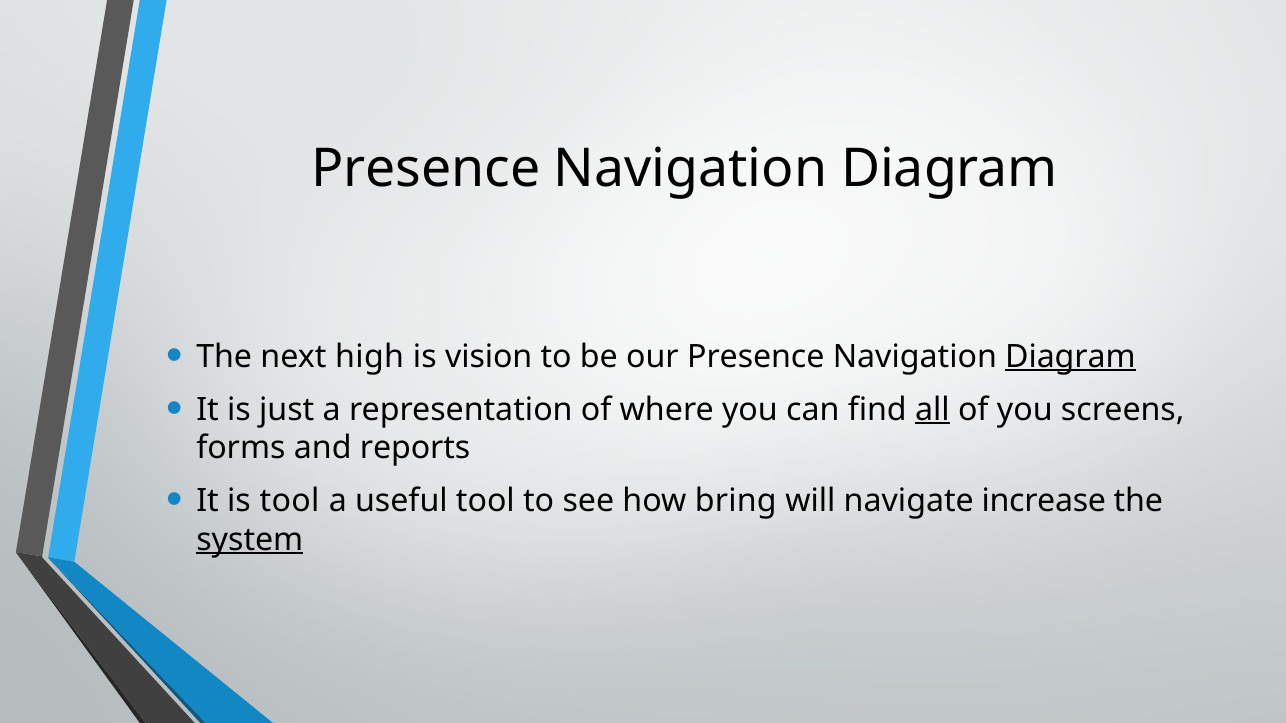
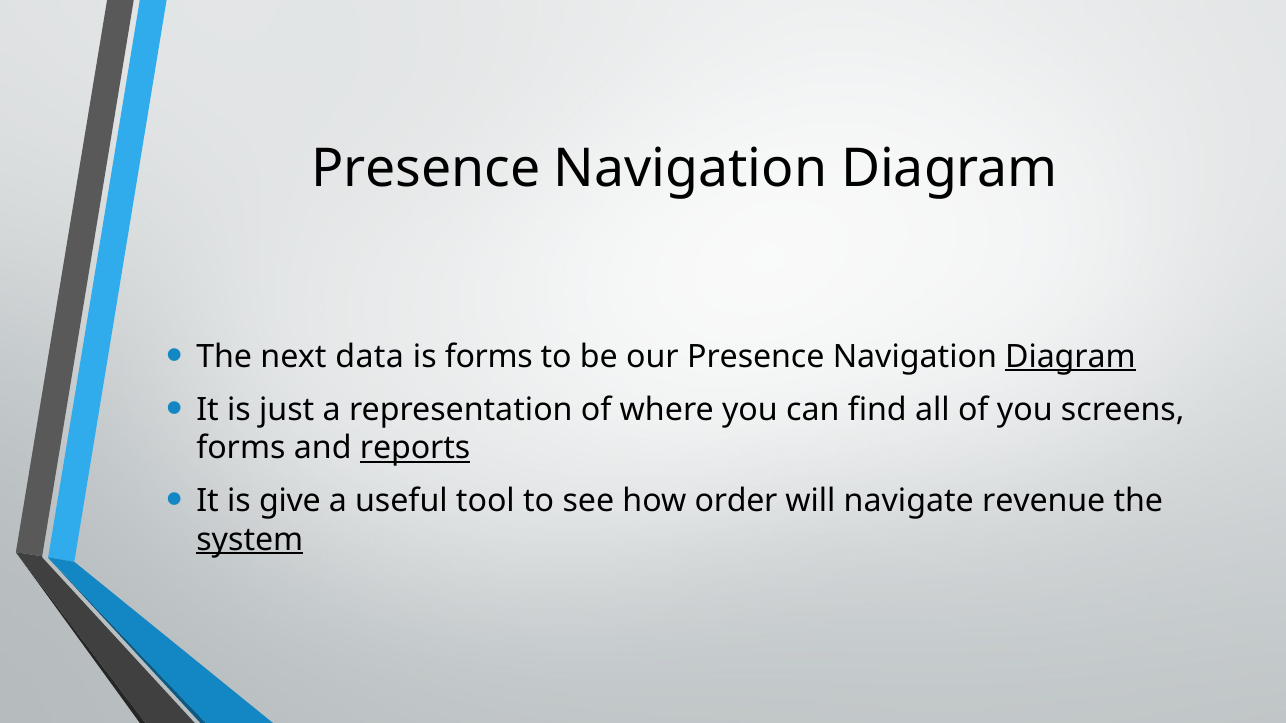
high: high -> data
is vision: vision -> forms
all underline: present -> none
reports underline: none -> present
is tool: tool -> give
bring: bring -> order
increase: increase -> revenue
